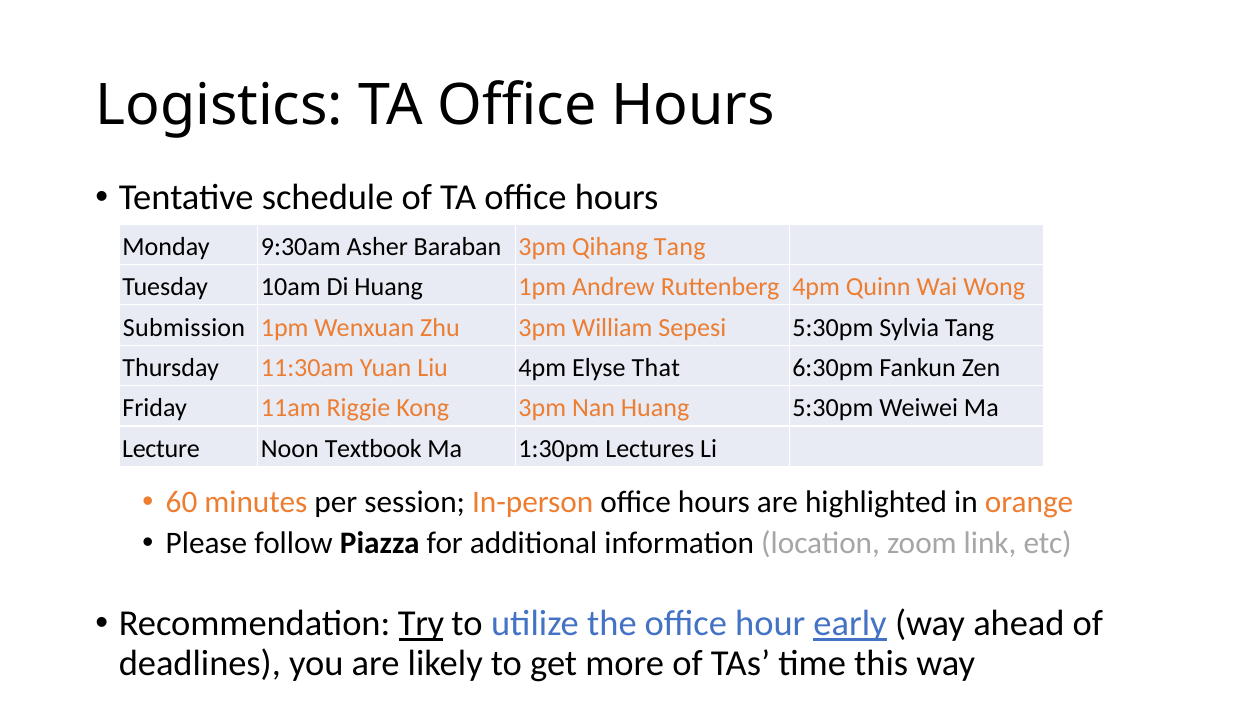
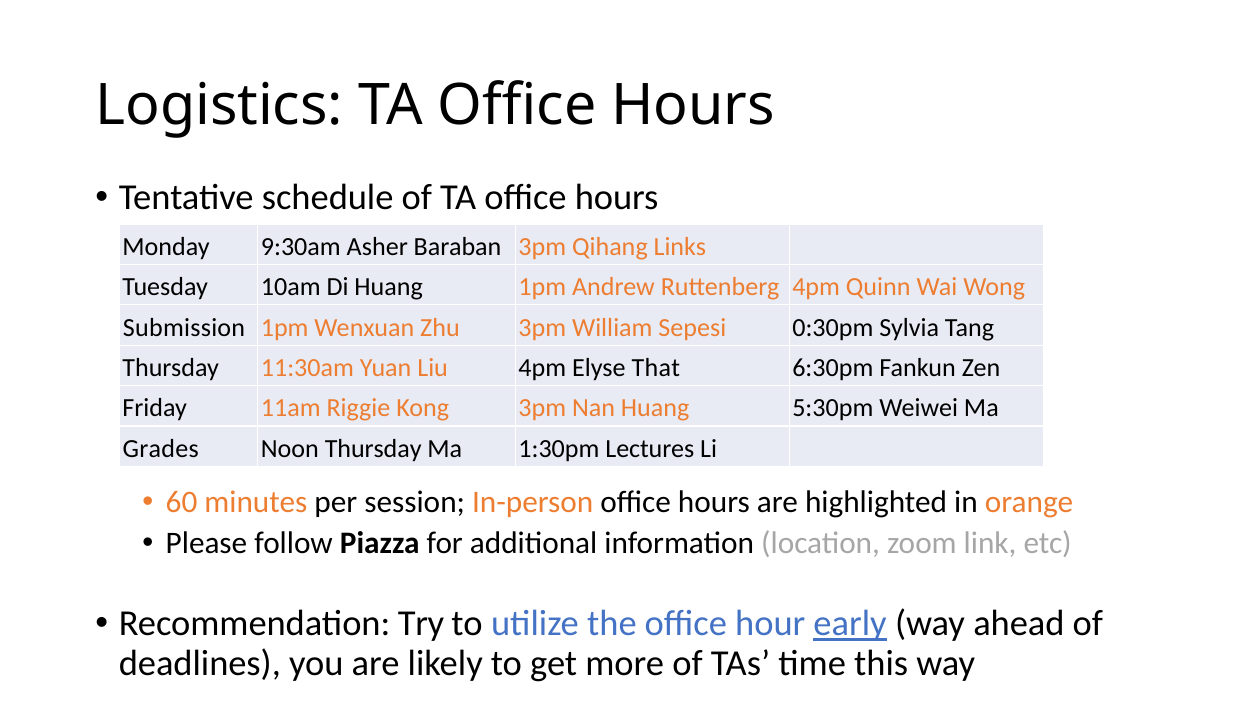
Qihang Tang: Tang -> Links
Sepesi 5:30pm: 5:30pm -> 0:30pm
Lecture: Lecture -> Grades
Noon Textbook: Textbook -> Thursday
Try underline: present -> none
